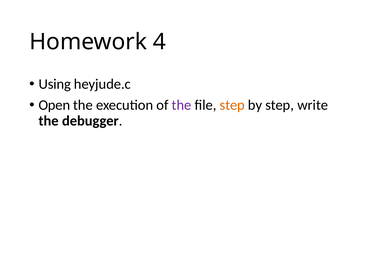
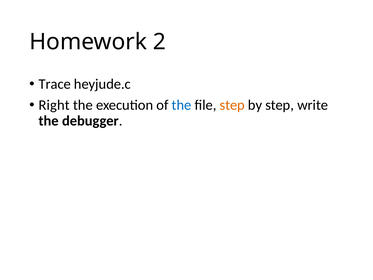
4: 4 -> 2
Using: Using -> Trace
Open: Open -> Right
the at (182, 105) colour: purple -> blue
